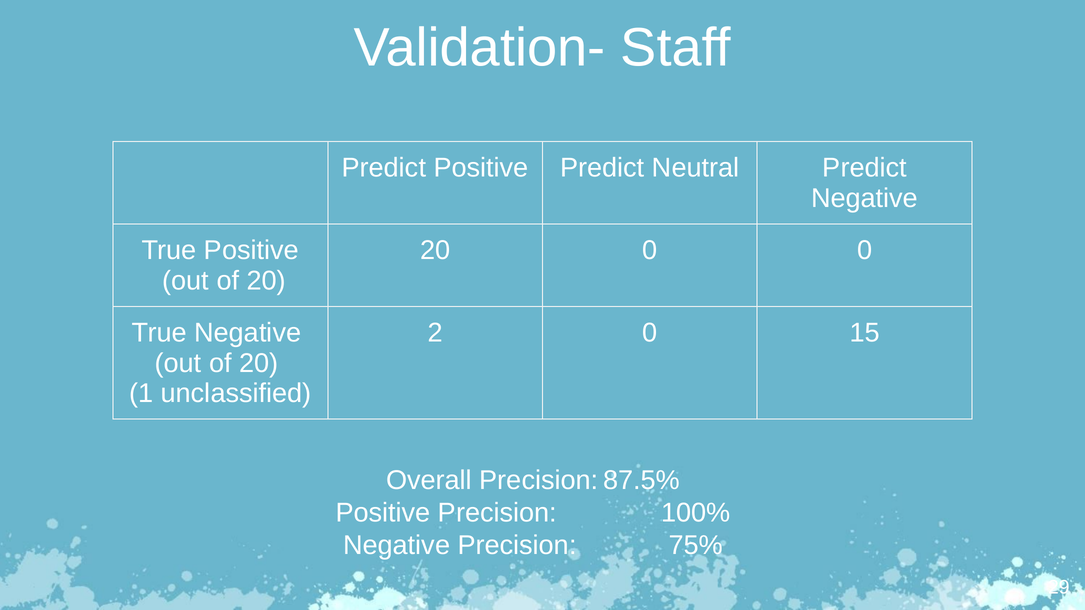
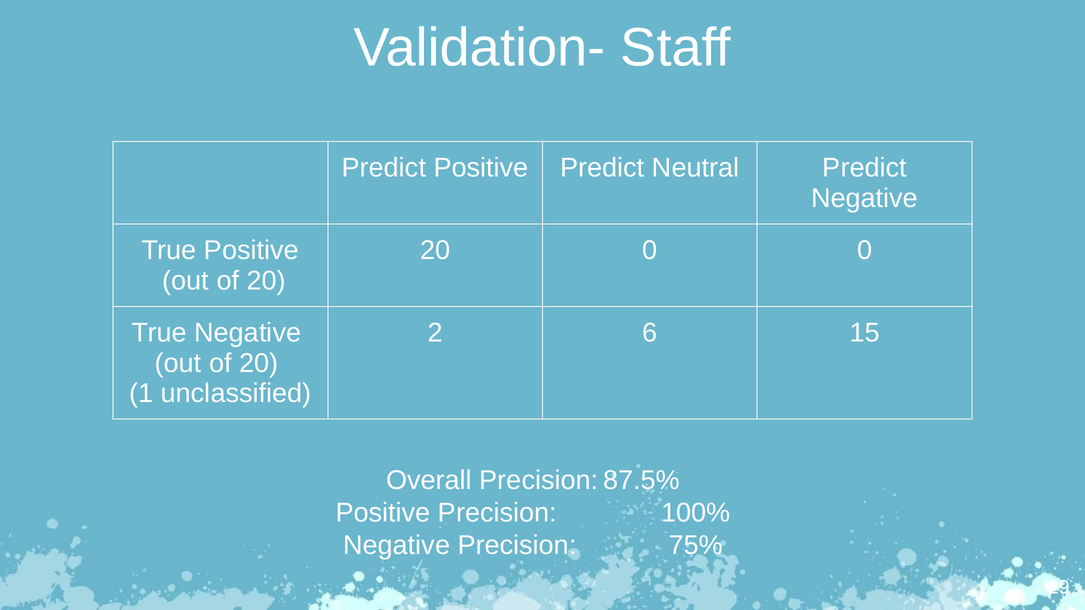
2 0: 0 -> 6
